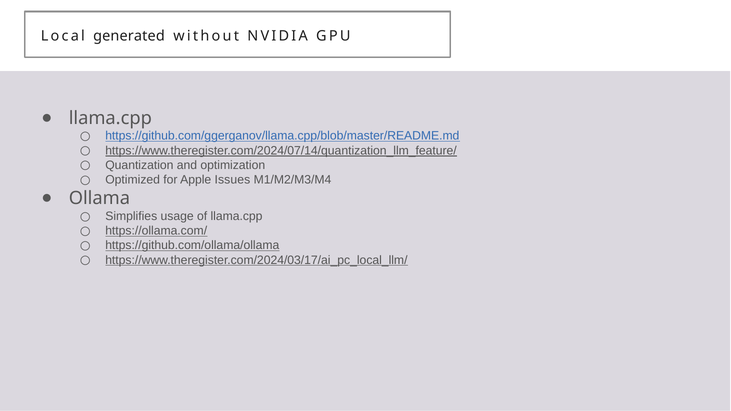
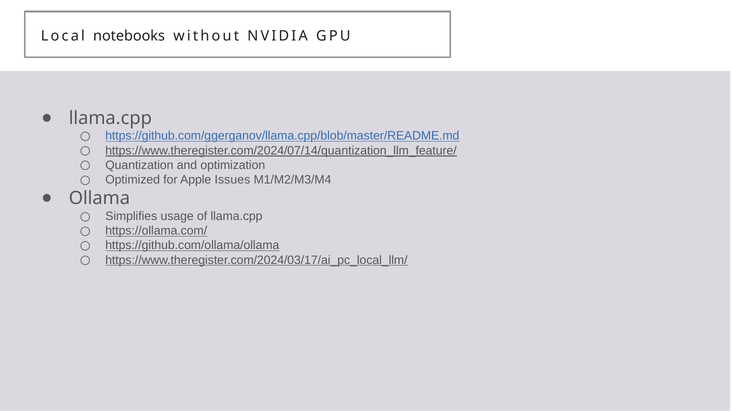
generated: generated -> notebooks
